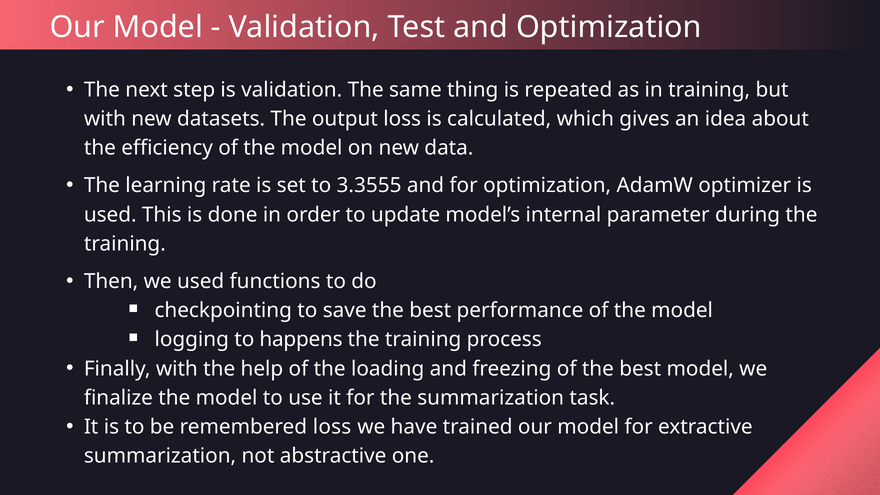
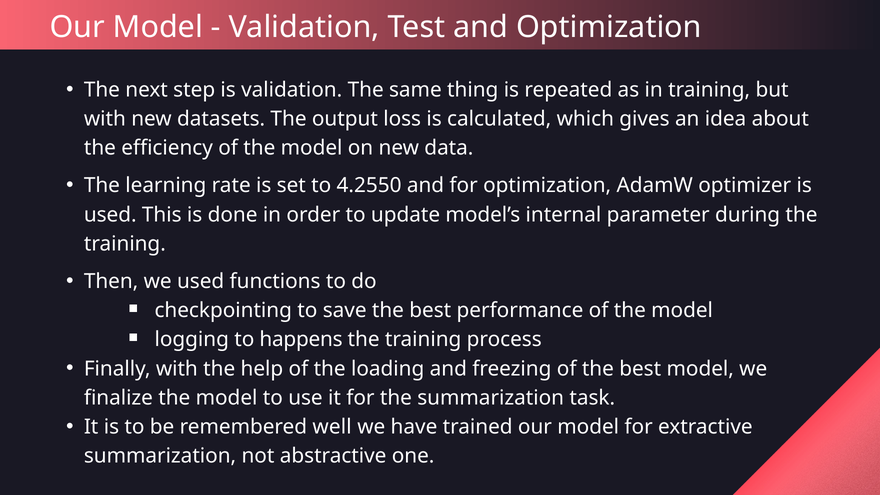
3.3555: 3.3555 -> 4.2550
remembered loss: loss -> well
